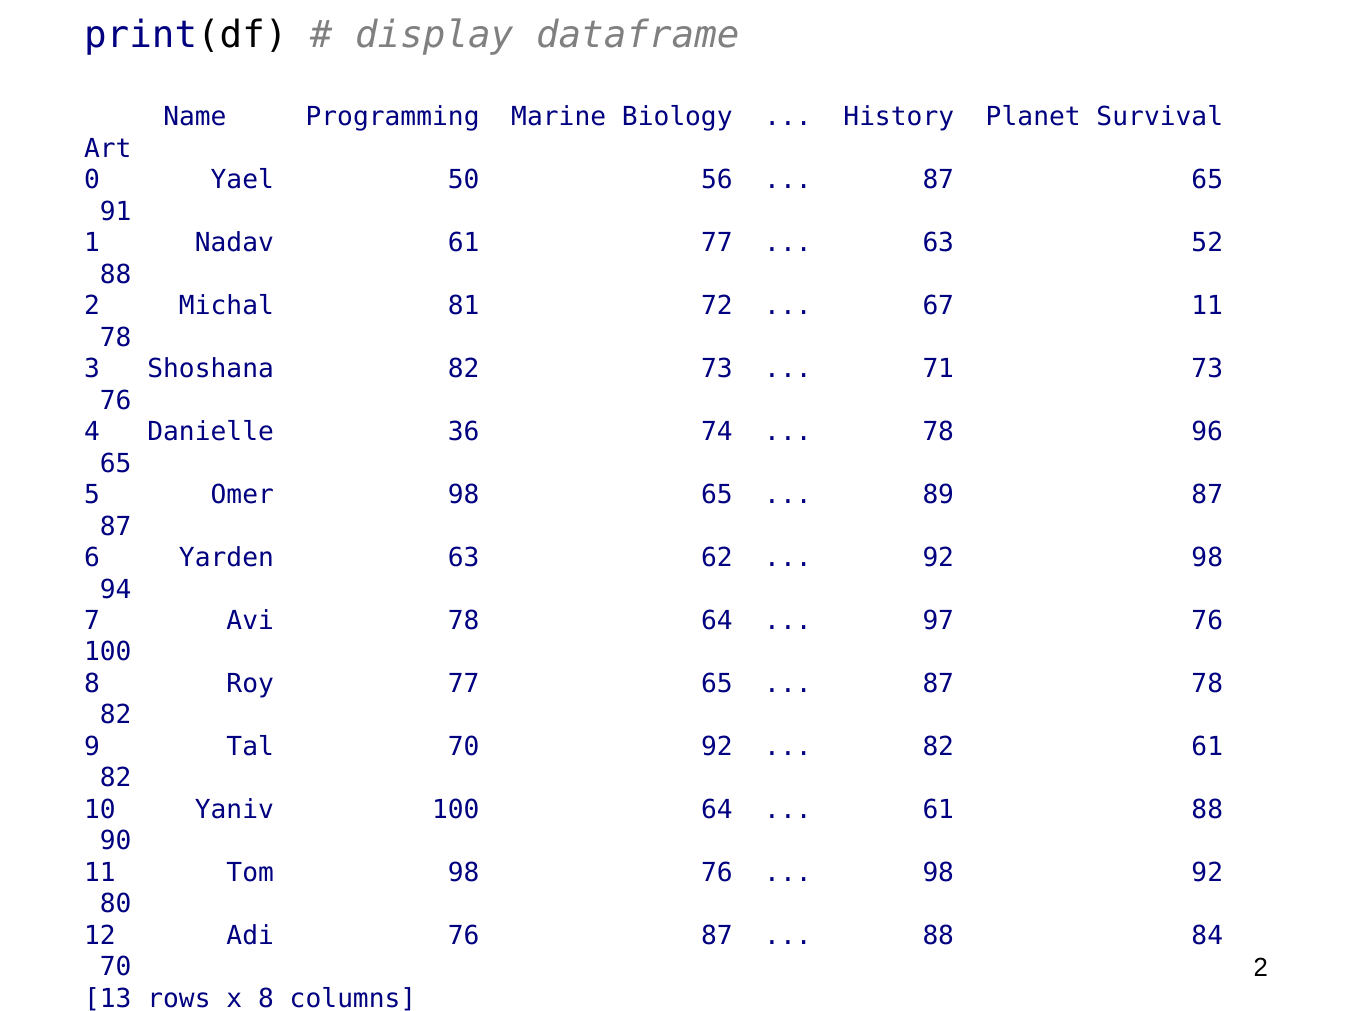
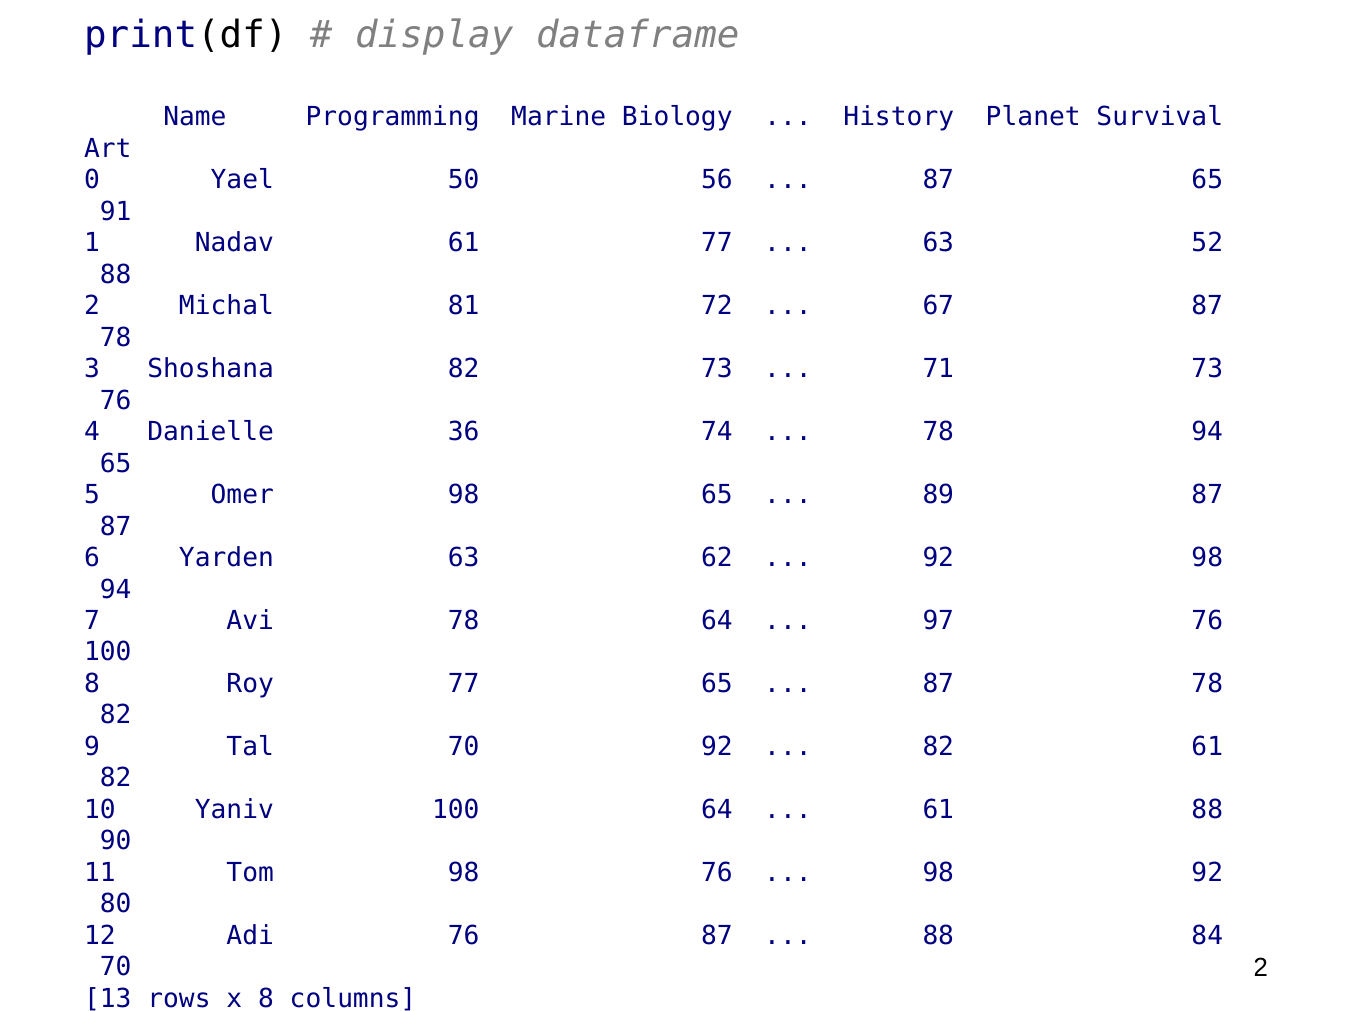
67 11: 11 -> 87
78 96: 96 -> 94
